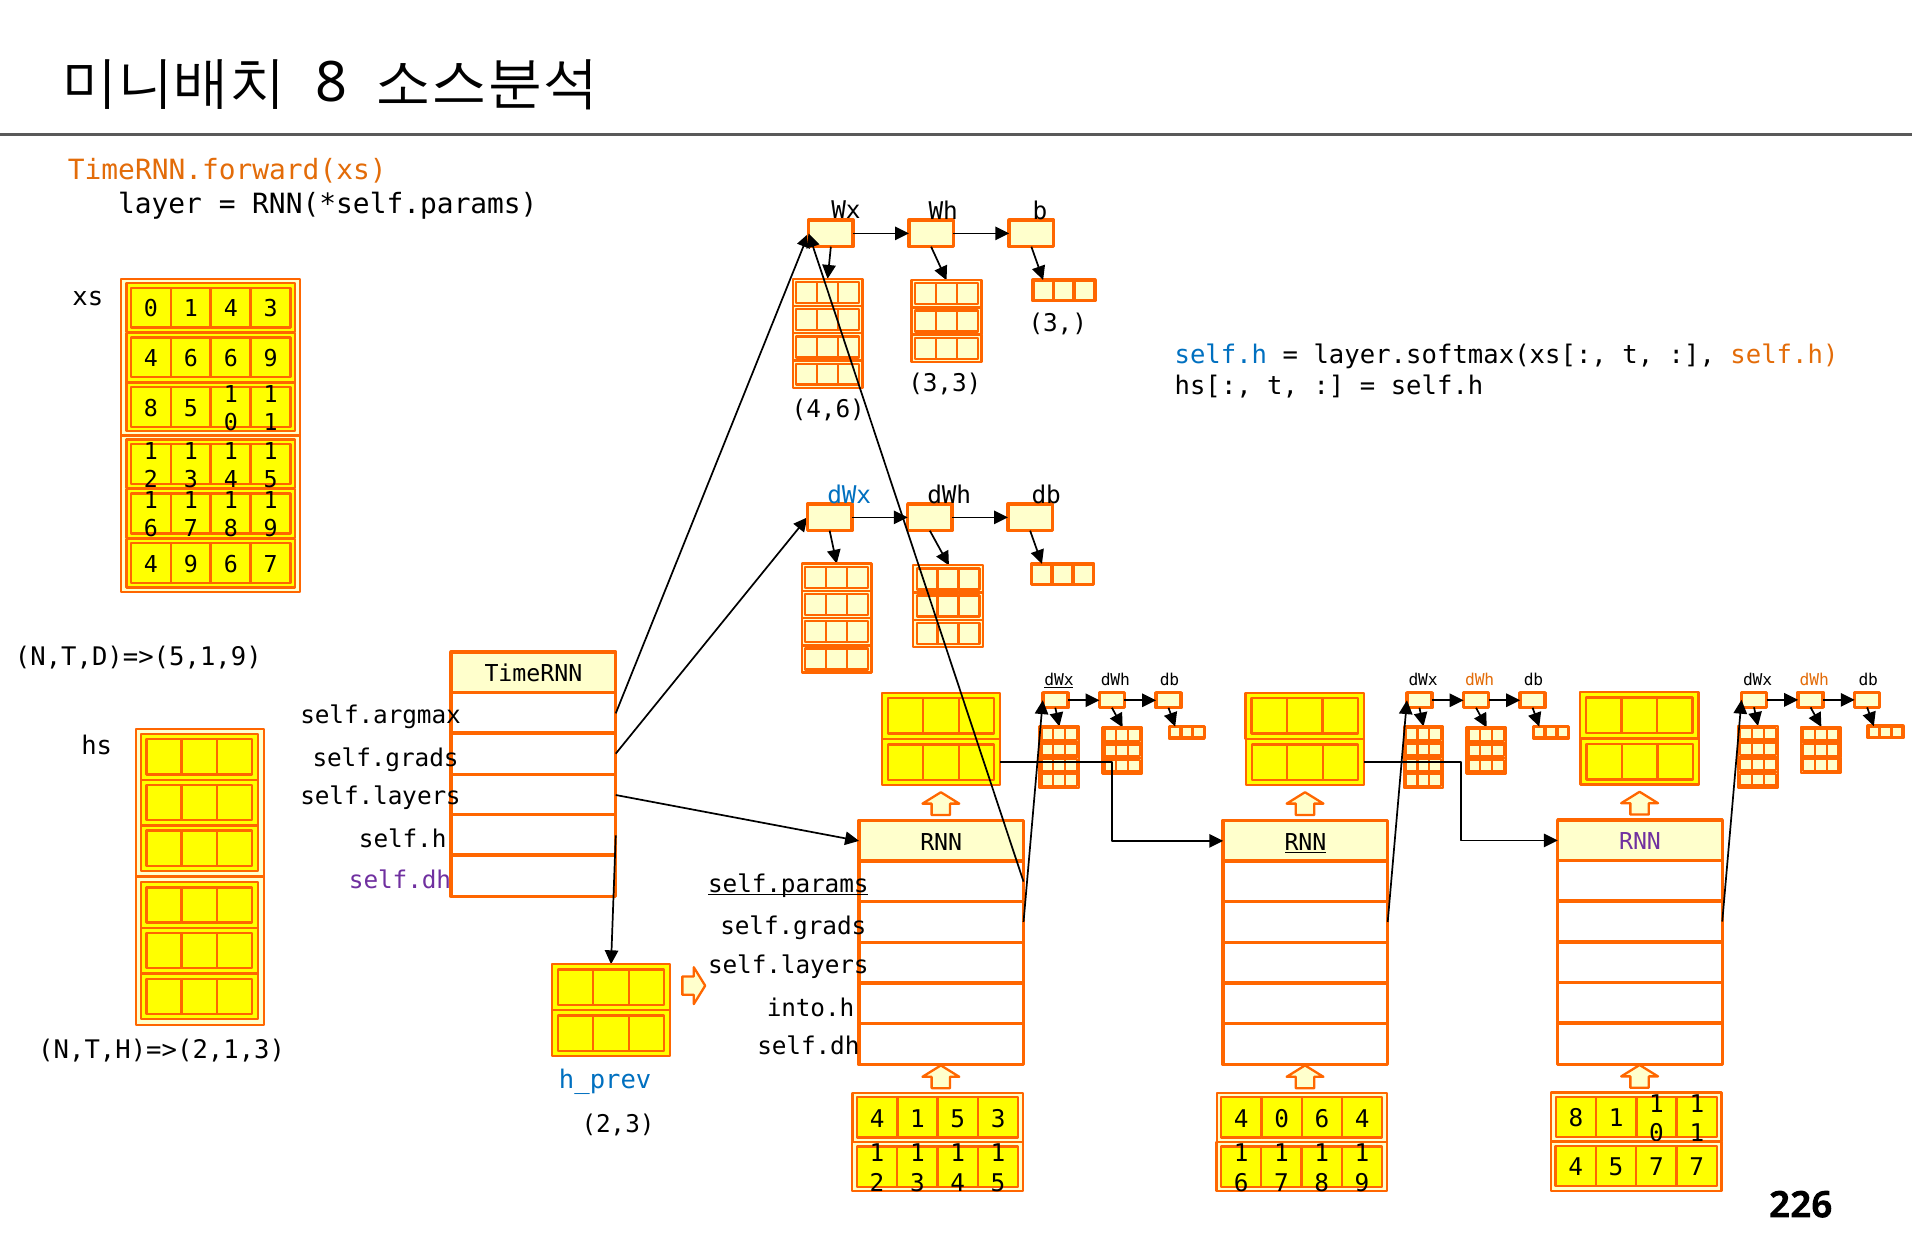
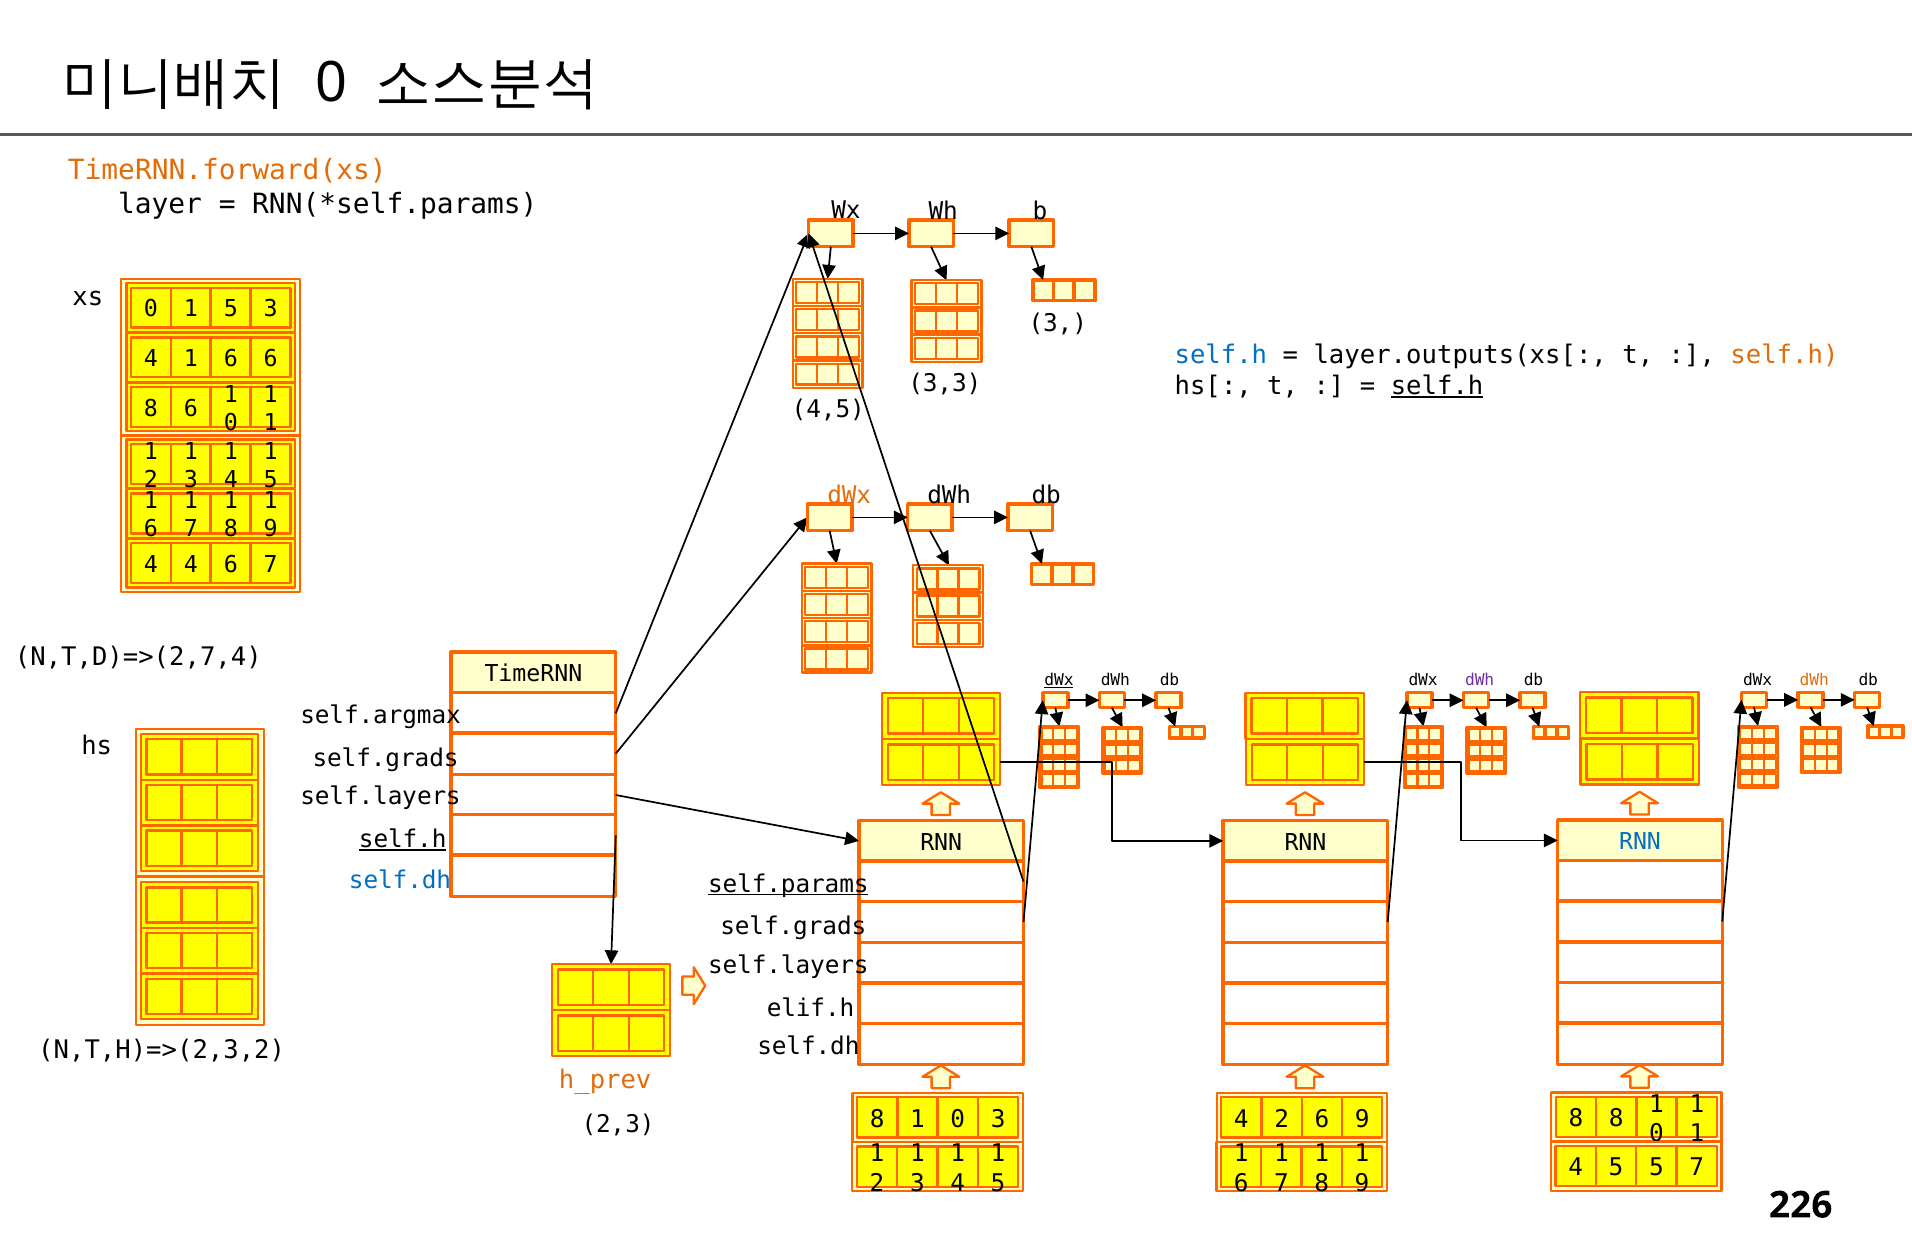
8 at (332, 83): 8 -> 0
0 1 4: 4 -> 5
layer.softmax(xs[: layer.softmax(xs[ -> layer.outputs(xs[
6 at (191, 359): 6 -> 1
6 9: 9 -> 6
self.h at (1437, 386) underline: none -> present
8 5: 5 -> 6
4,6: 4,6 -> 4,5
dWx at (849, 495) colour: blue -> orange
4 9: 9 -> 4
N,T,D)=>(5,1,9: N,T,D)=>(5,1,9 -> N,T,D)=>(2,7,4
dWh at (1480, 680) colour: orange -> purple
self.h at (403, 840) underline: none -> present
RNN at (1640, 842) colour: purple -> blue
RNN at (1305, 842) underline: present -> none
self.dh at (400, 881) colour: purple -> blue
into.h: into.h -> elif.h
N,T,H)=>(2,1,3: N,T,H)=>(2,1,3 -> N,T,H)=>(2,3,2
h_prev colour: blue -> orange
1 at (1616, 1119): 1 -> 8
4 0: 0 -> 2
6 4: 4 -> 9
2,3 4: 4 -> 8
5 at (958, 1119): 5 -> 0
5 7: 7 -> 5
